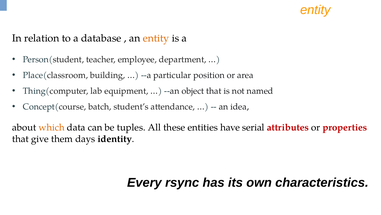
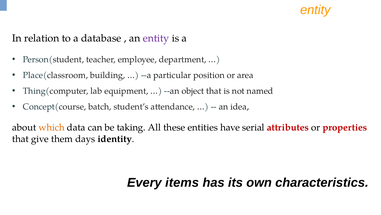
entity at (156, 38) colour: orange -> purple
tuples: tuples -> taking
rsync: rsync -> items
